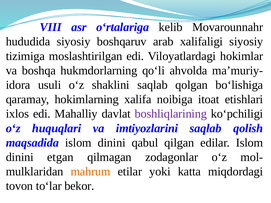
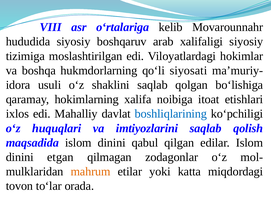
ahvolda: ahvolda -> siyosati
boshliqlarining colour: purple -> blue
bekor: bekor -> orada
